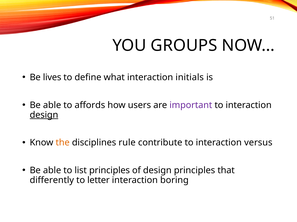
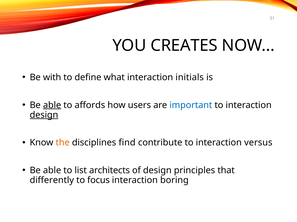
GROUPS: GROUPS -> CREATES
lives: lives -> with
able at (52, 105) underline: none -> present
important colour: purple -> blue
rule: rule -> find
list principles: principles -> architects
letter: letter -> focus
